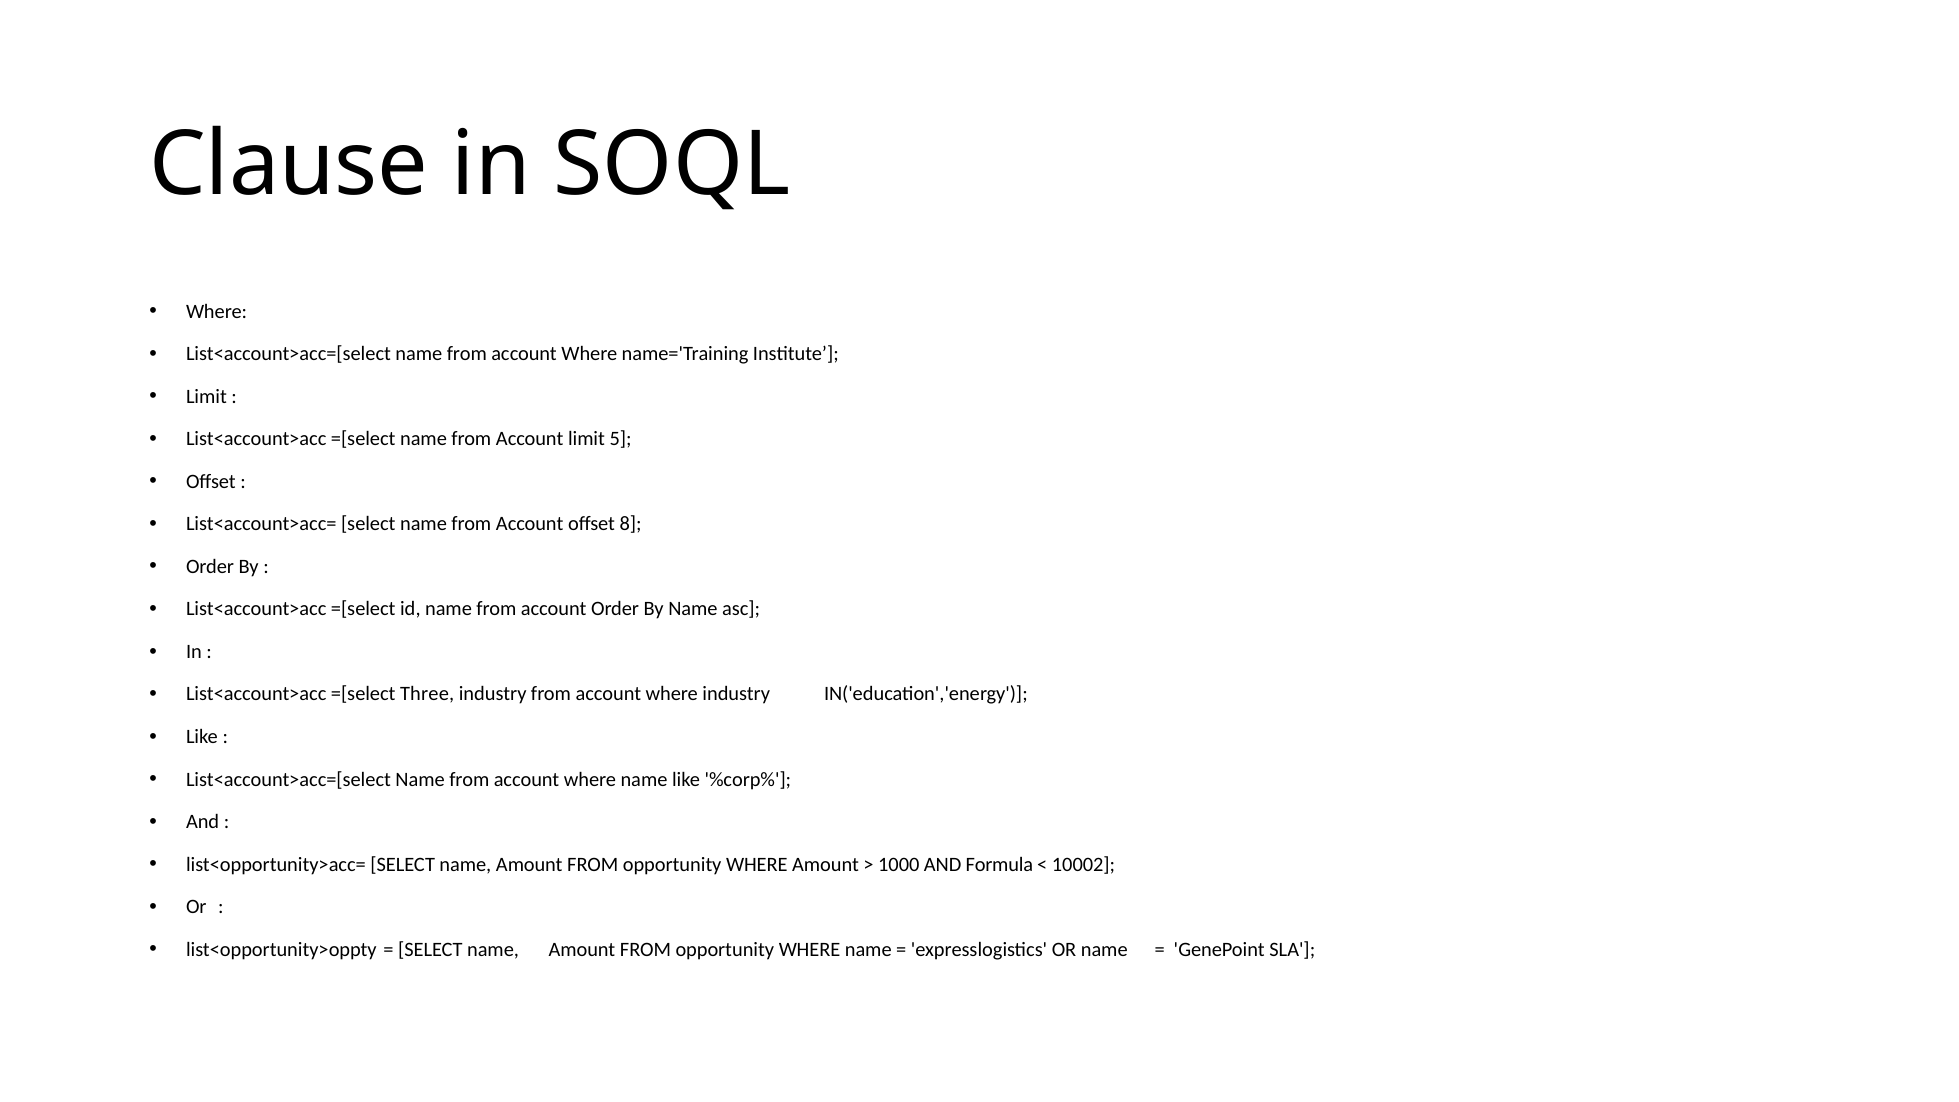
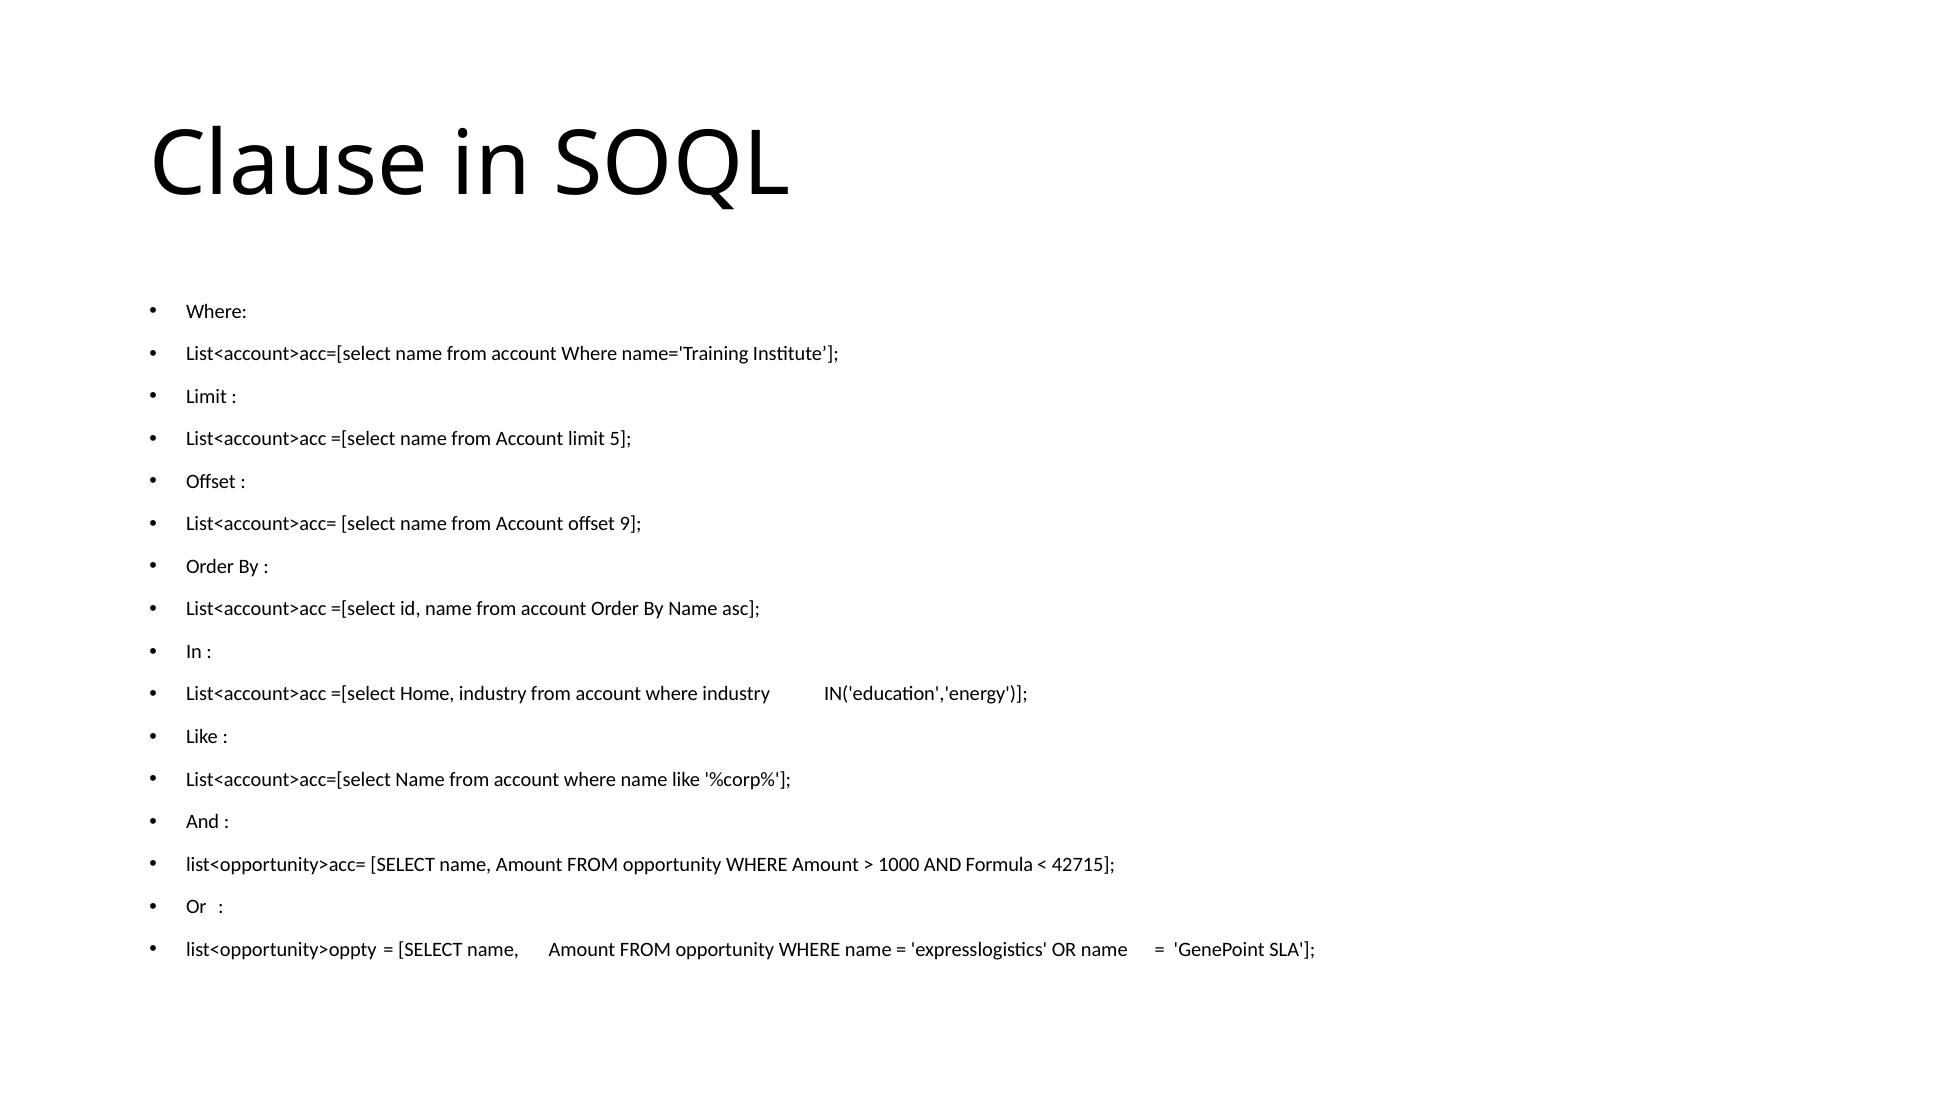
8: 8 -> 9
Three: Three -> Home
10002: 10002 -> 42715
